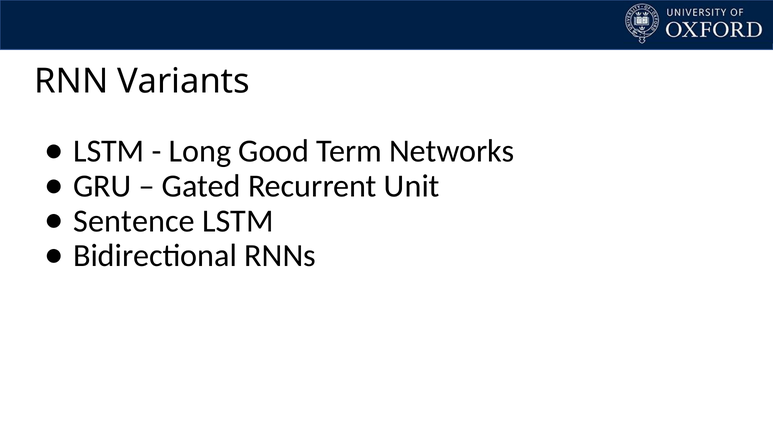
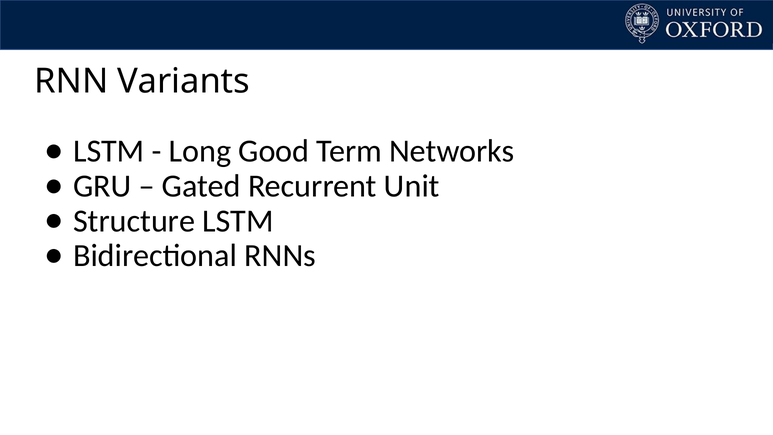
Sentence: Sentence -> Structure
